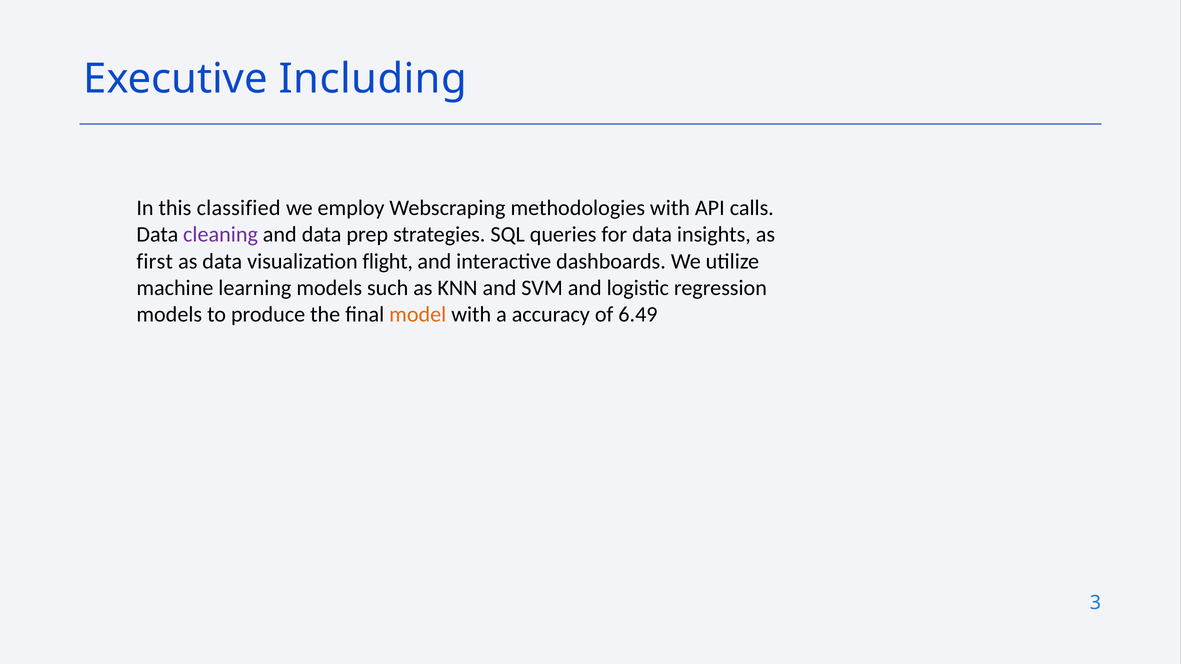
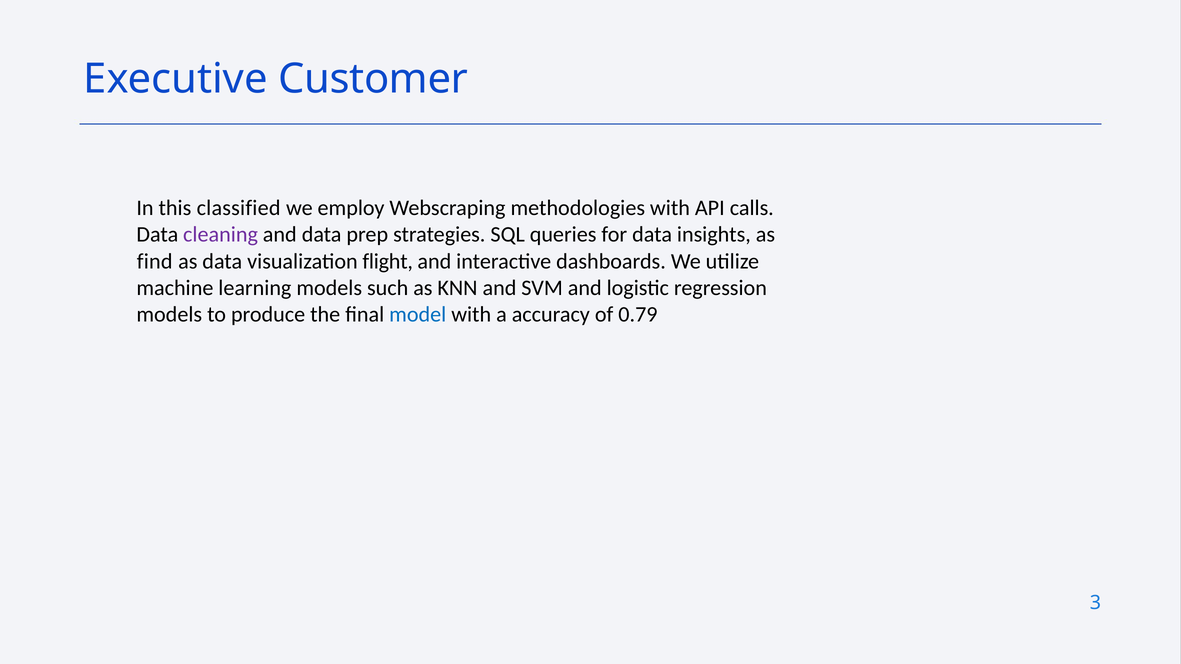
Including: Including -> Customer
first: first -> find
model colour: orange -> blue
6.49: 6.49 -> 0.79
